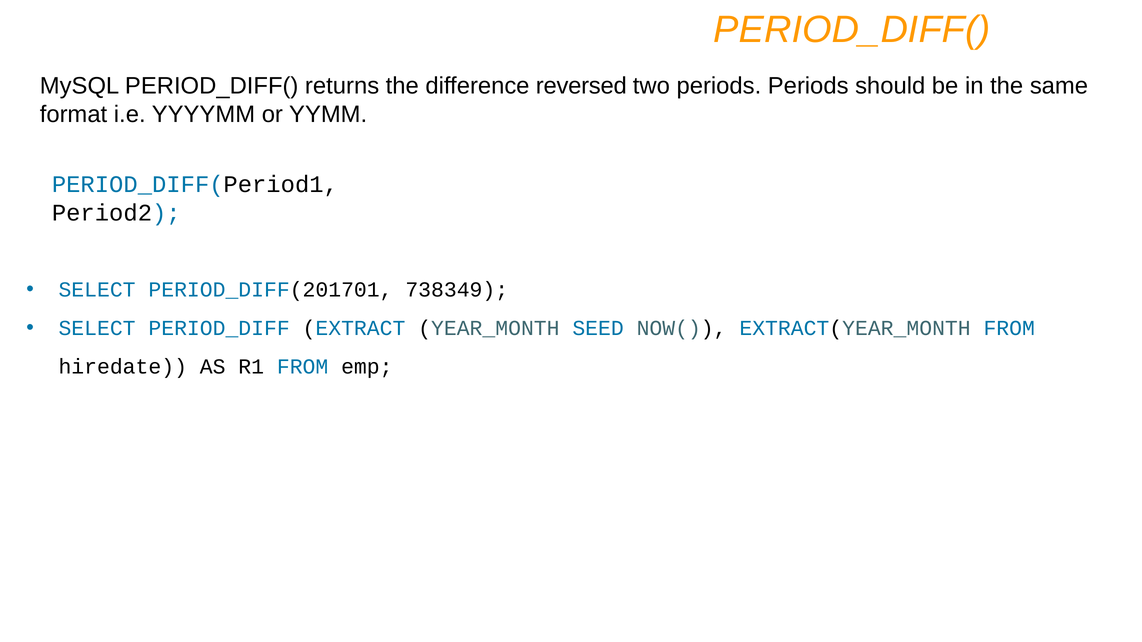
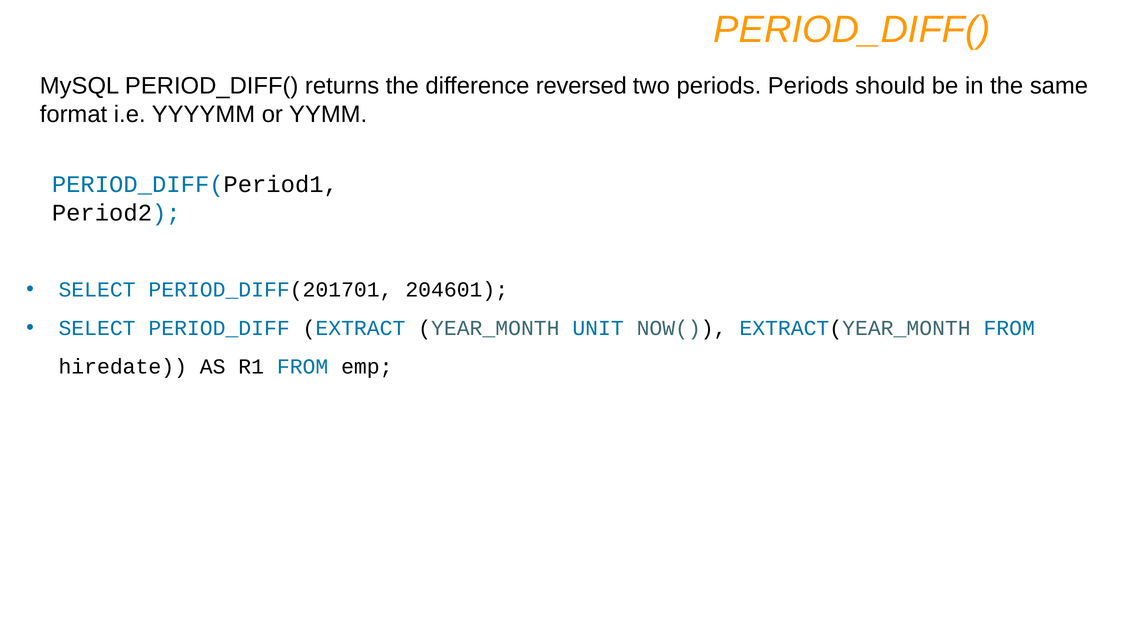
738349: 738349 -> 204601
SEED: SEED -> UNIT
